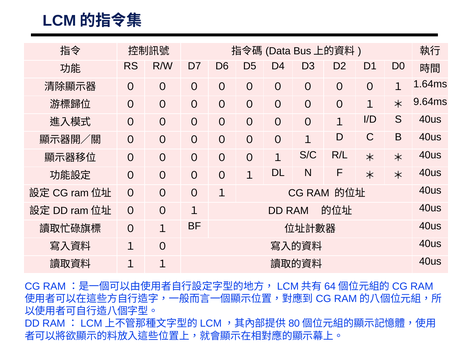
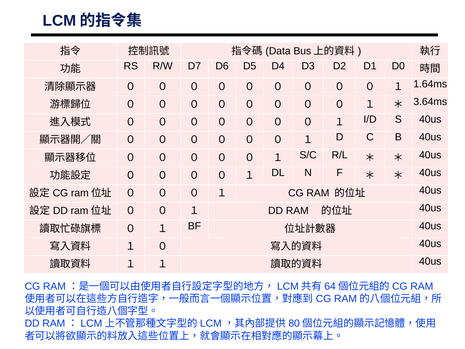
9.64ms: 9.64ms -> 3.64ms
